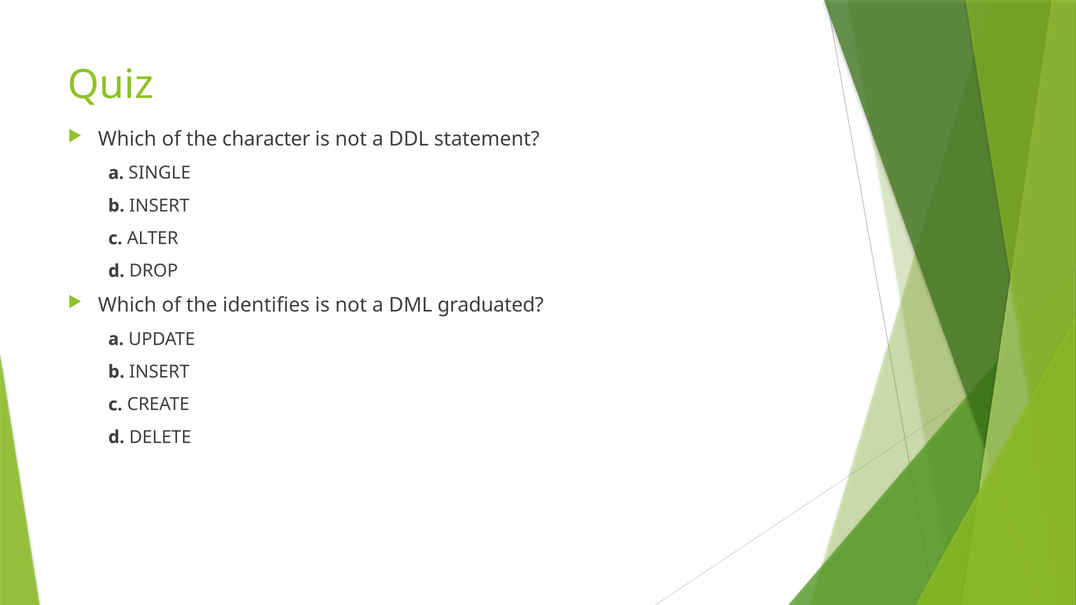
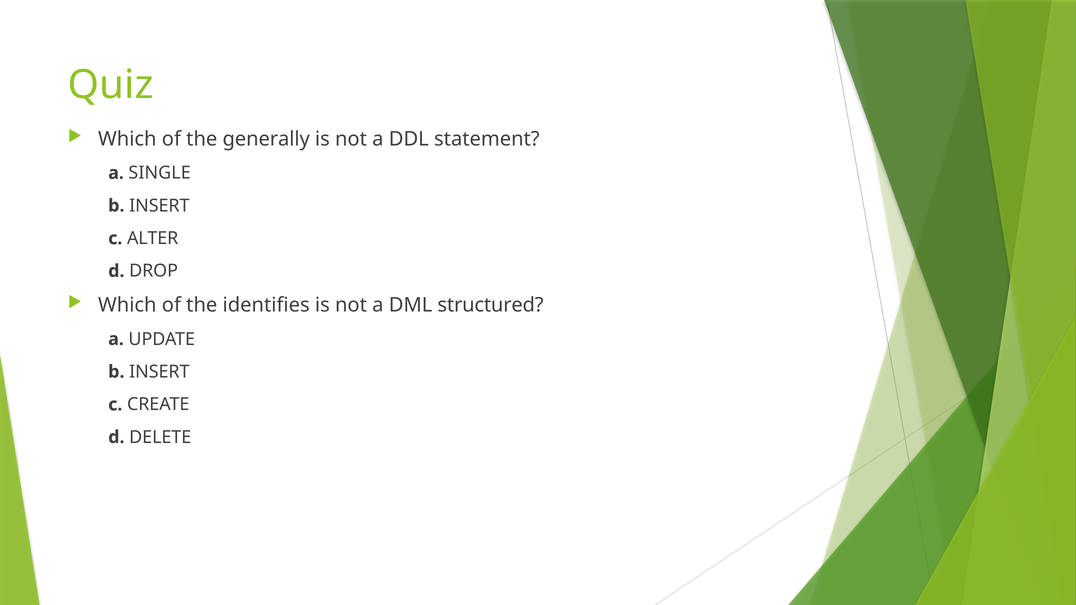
character: character -> generally
graduated: graduated -> structured
